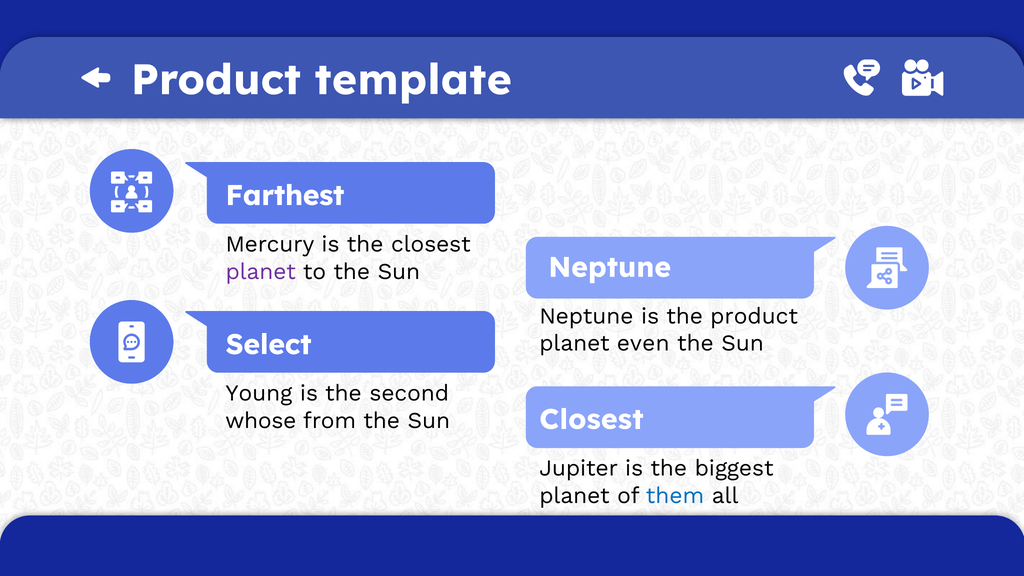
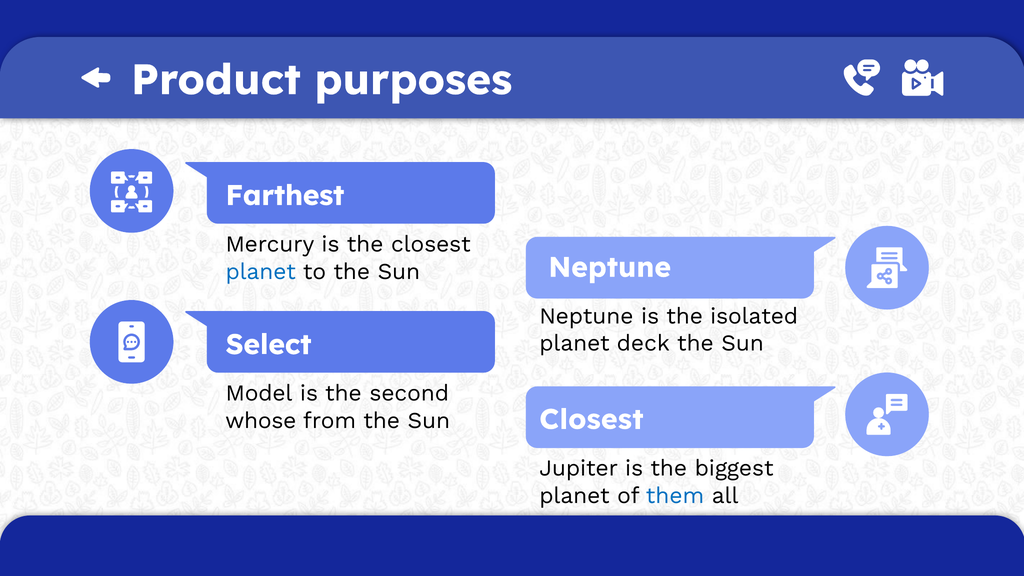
template: template -> purposes
planet at (261, 272) colour: purple -> blue
the product: product -> isolated
even: even -> deck
Young: Young -> Model
